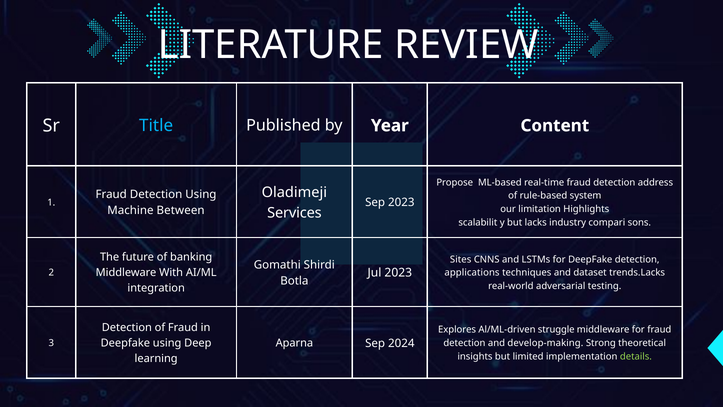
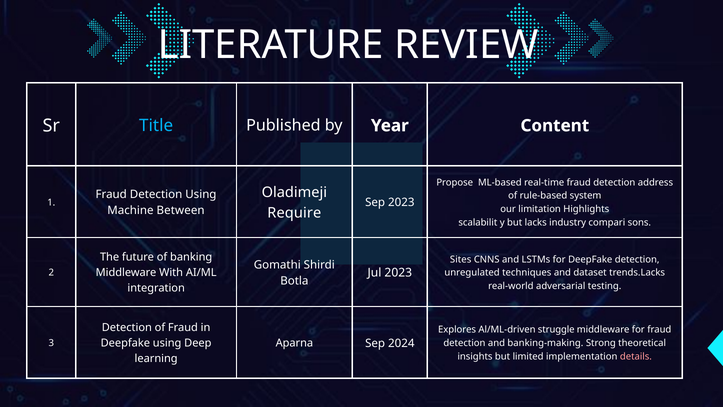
Services: Services -> Require
applications: applications -> unregulated
develop-making: develop-making -> banking-making
details colour: light green -> pink
